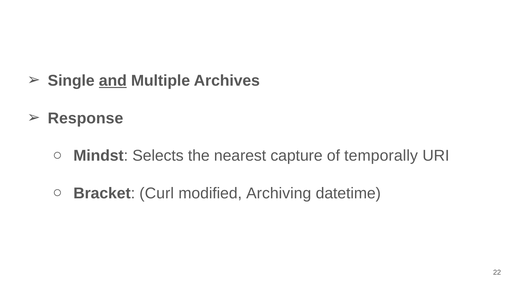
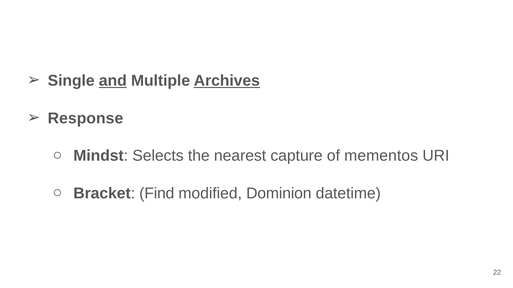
Archives underline: none -> present
temporally: temporally -> mementos
Curl: Curl -> Find
Archiving: Archiving -> Dominion
